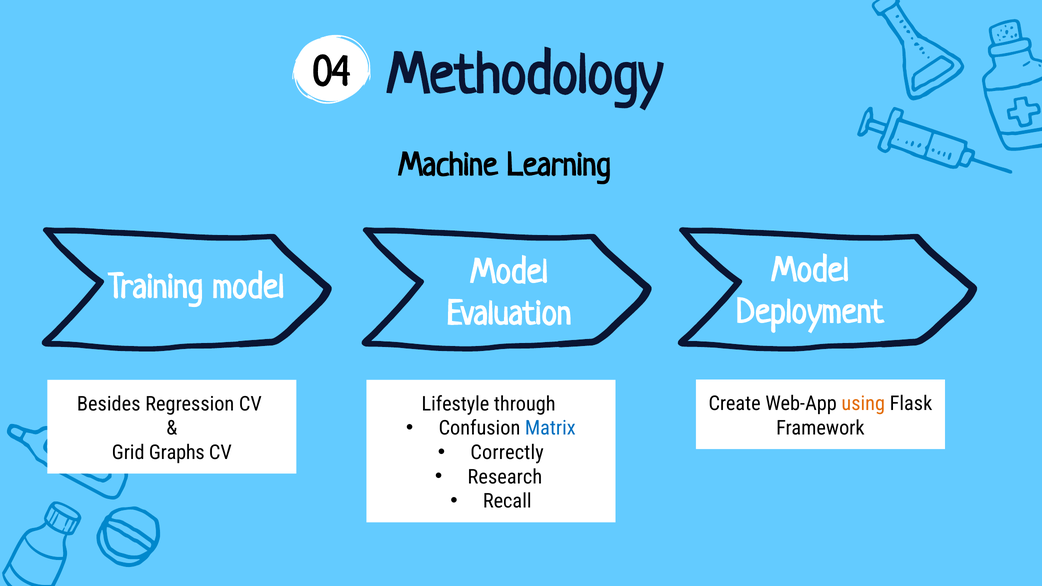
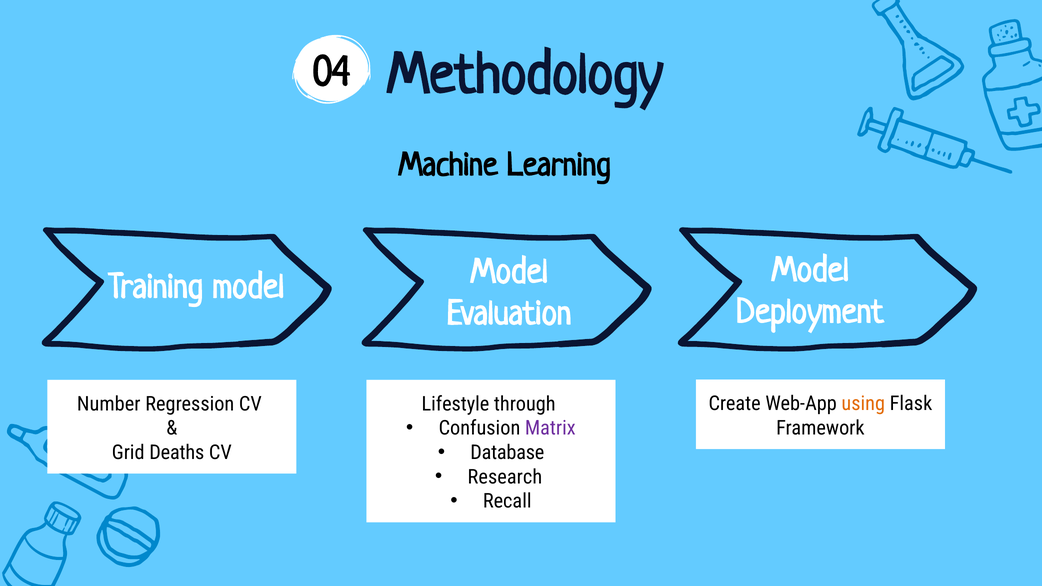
Besides: Besides -> Number
Matrix colour: blue -> purple
Correctly: Correctly -> Database
Graphs: Graphs -> Deaths
